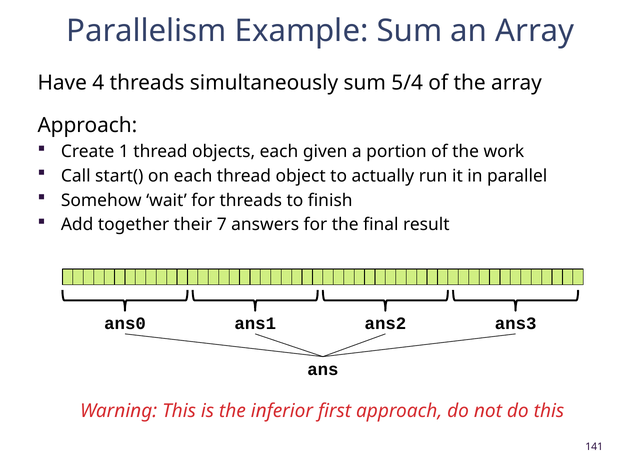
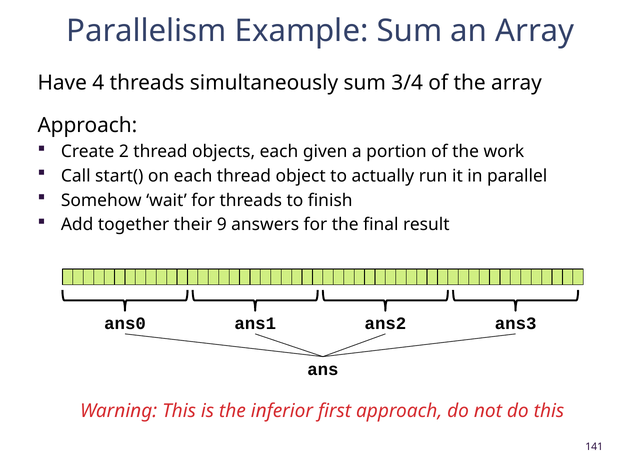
5/4: 5/4 -> 3/4
1: 1 -> 2
7: 7 -> 9
